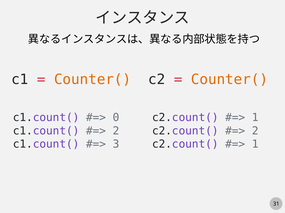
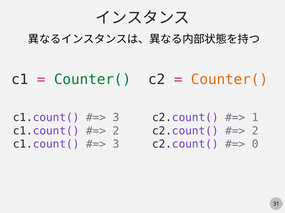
Counter( at (93, 80) colour: orange -> green
0 at (116, 118): 0 -> 3
1 at (255, 145): 1 -> 0
